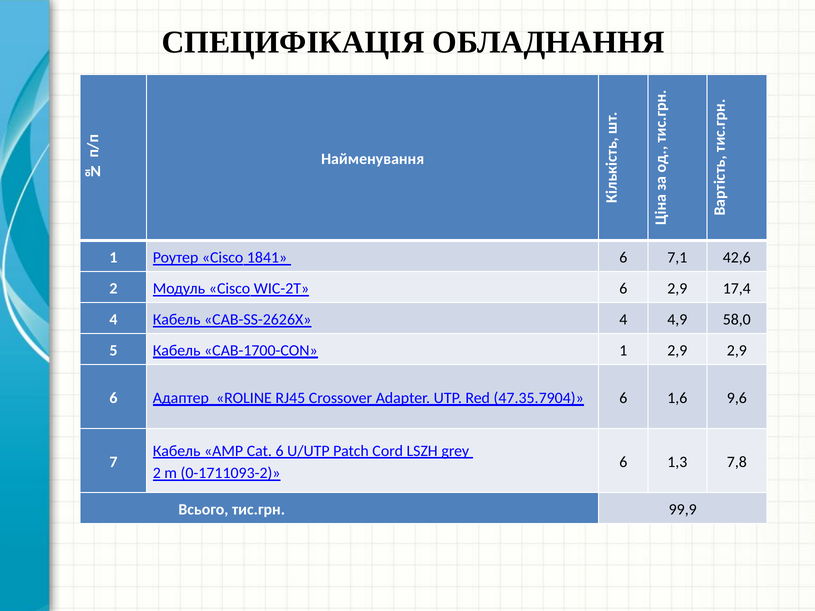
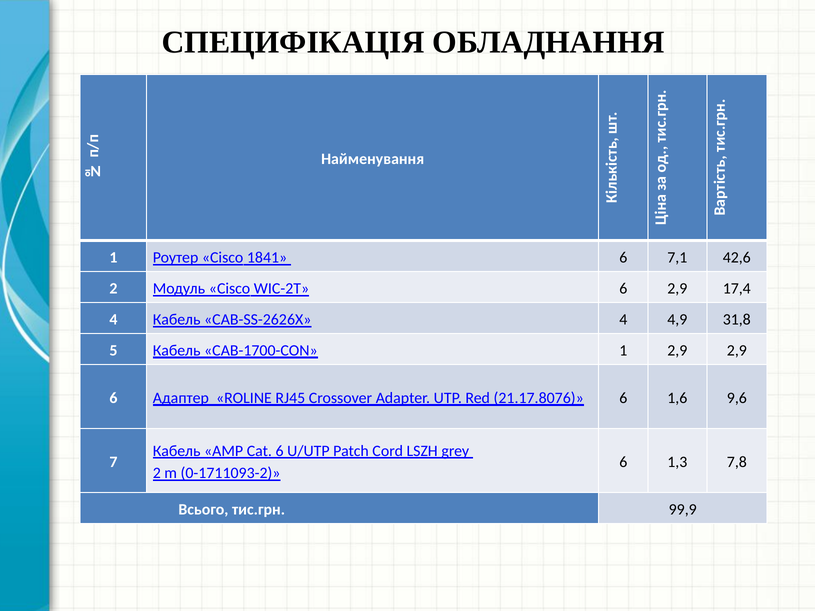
58,0: 58,0 -> 31,8
47.35.7904: 47.35.7904 -> 21.17.8076
